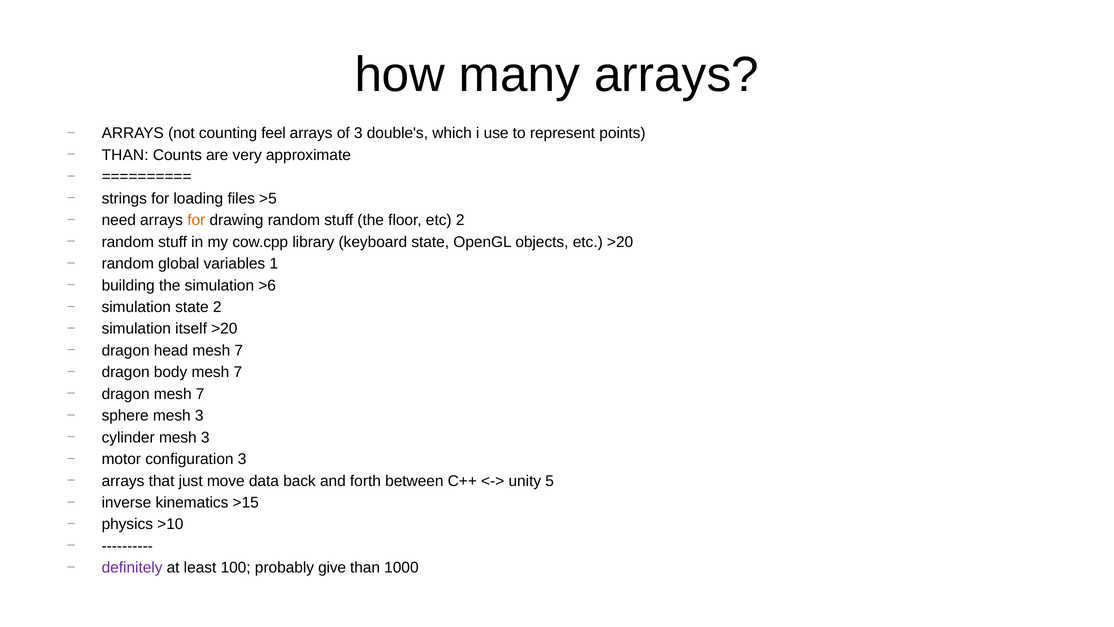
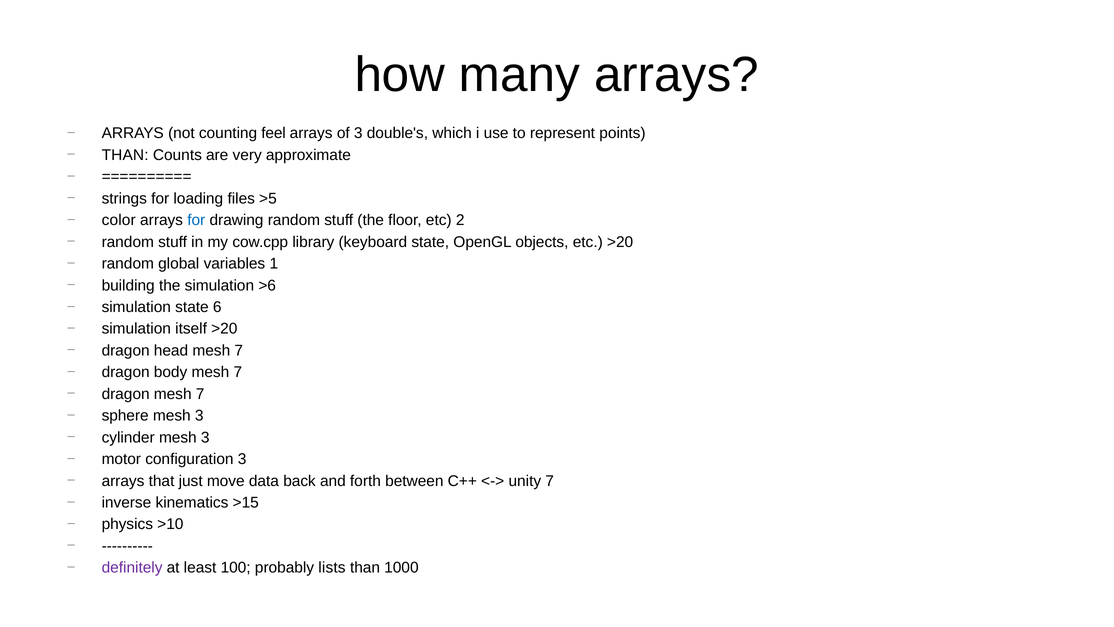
need: need -> color
for at (196, 220) colour: orange -> blue
state 2: 2 -> 6
unity 5: 5 -> 7
give: give -> lists
